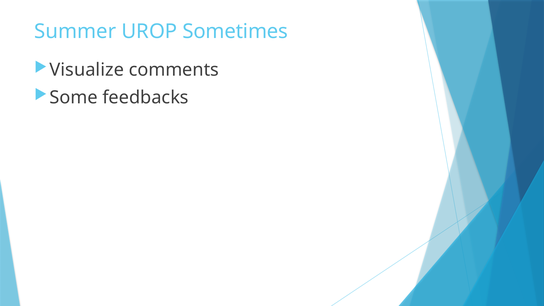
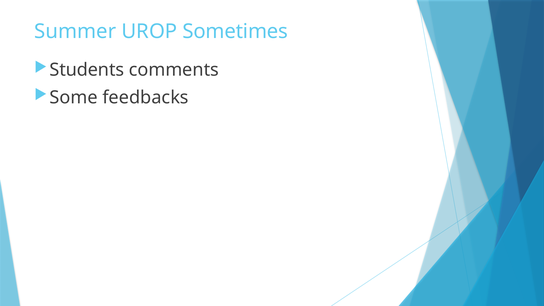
Visualize: Visualize -> Students
